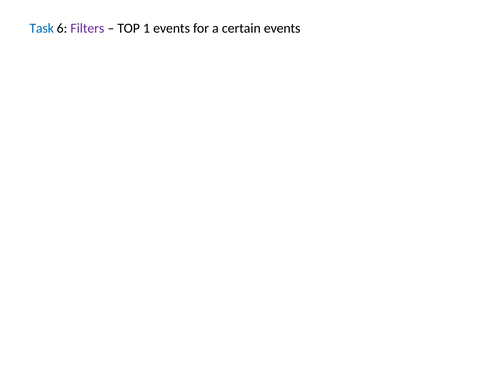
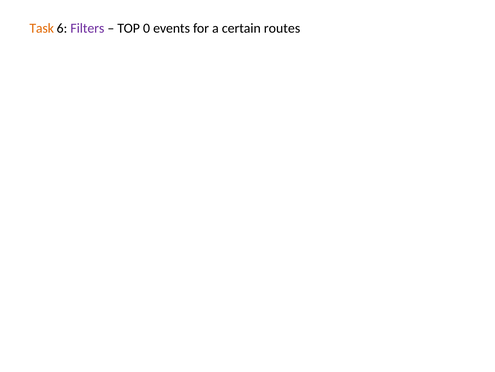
Task colour: blue -> orange
1: 1 -> 0
certain events: events -> routes
